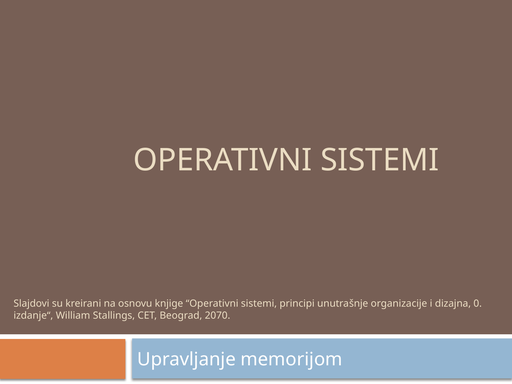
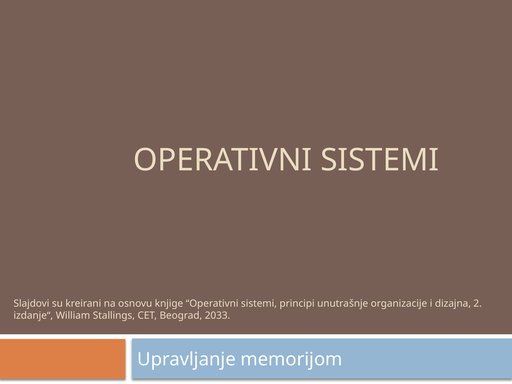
0: 0 -> 2
2070: 2070 -> 2033
